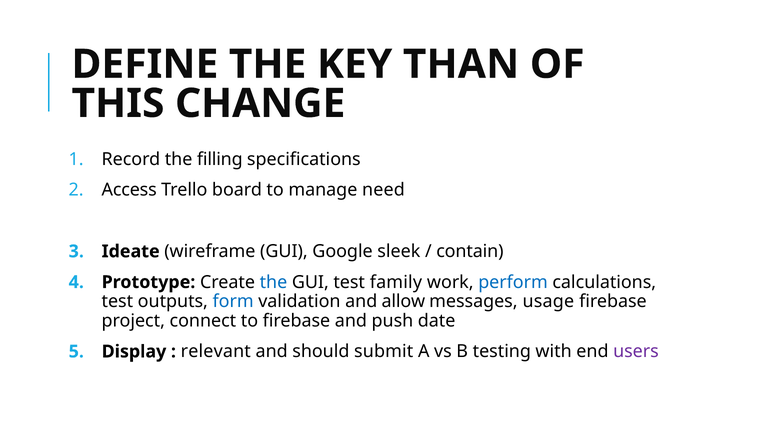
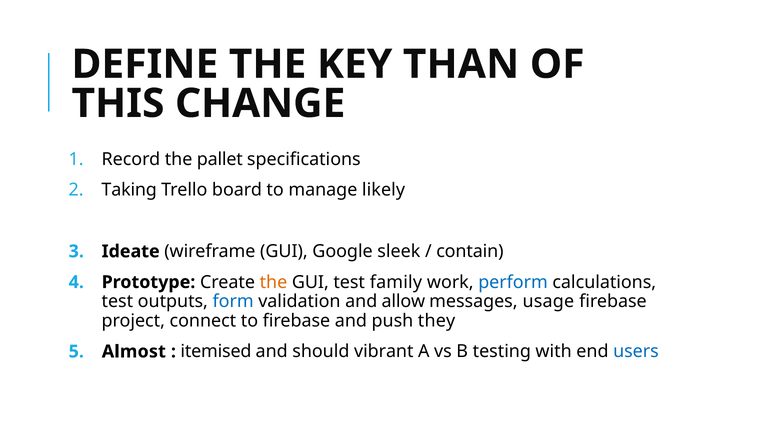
filling: filling -> pallet
Access: Access -> Taking
need: need -> likely
the at (273, 282) colour: blue -> orange
date: date -> they
Display: Display -> Almost
relevant: relevant -> itemised
submit: submit -> vibrant
users colour: purple -> blue
